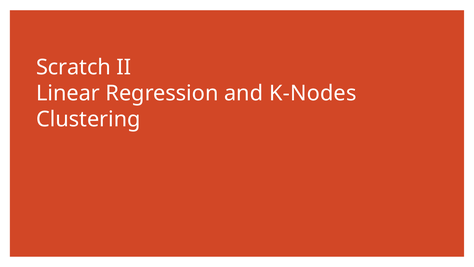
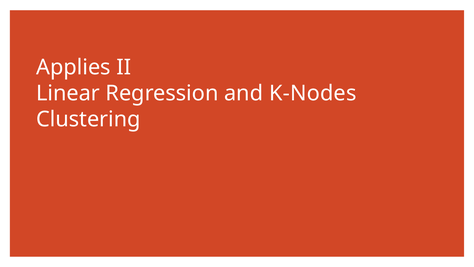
Scratch: Scratch -> Applies
